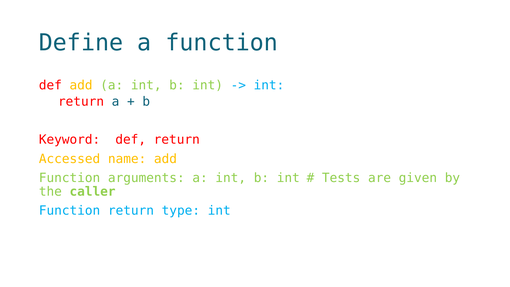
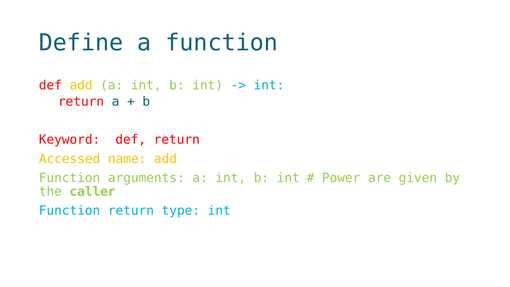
Tests: Tests -> Power
